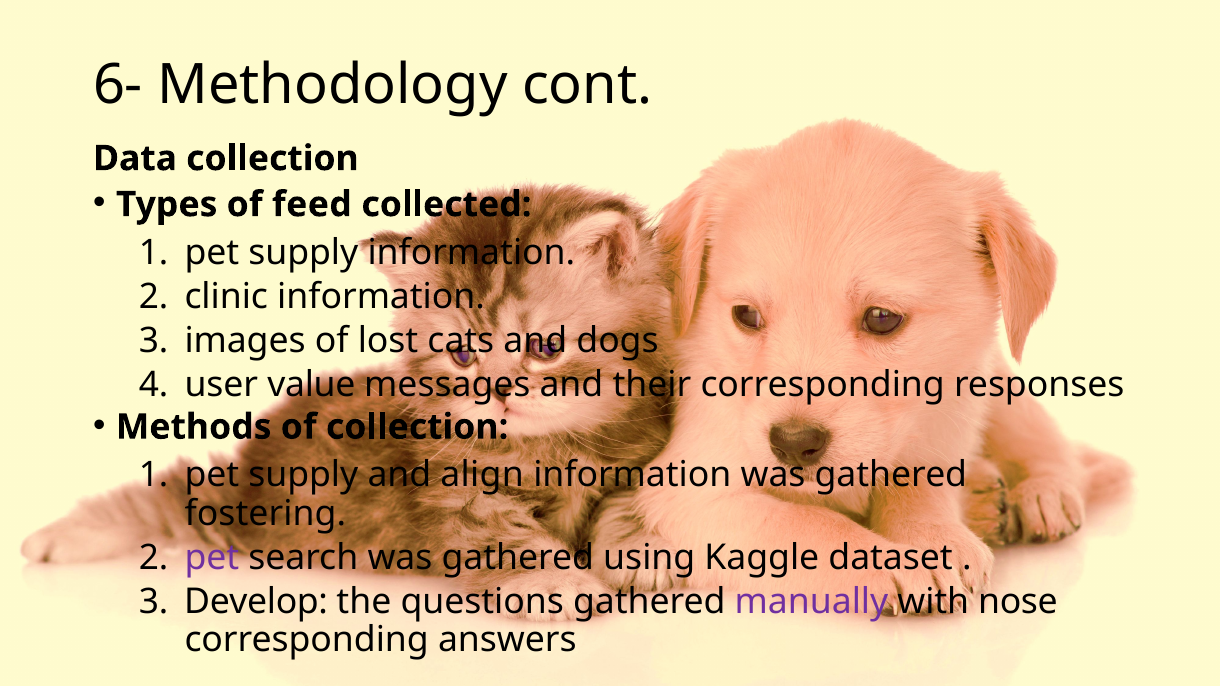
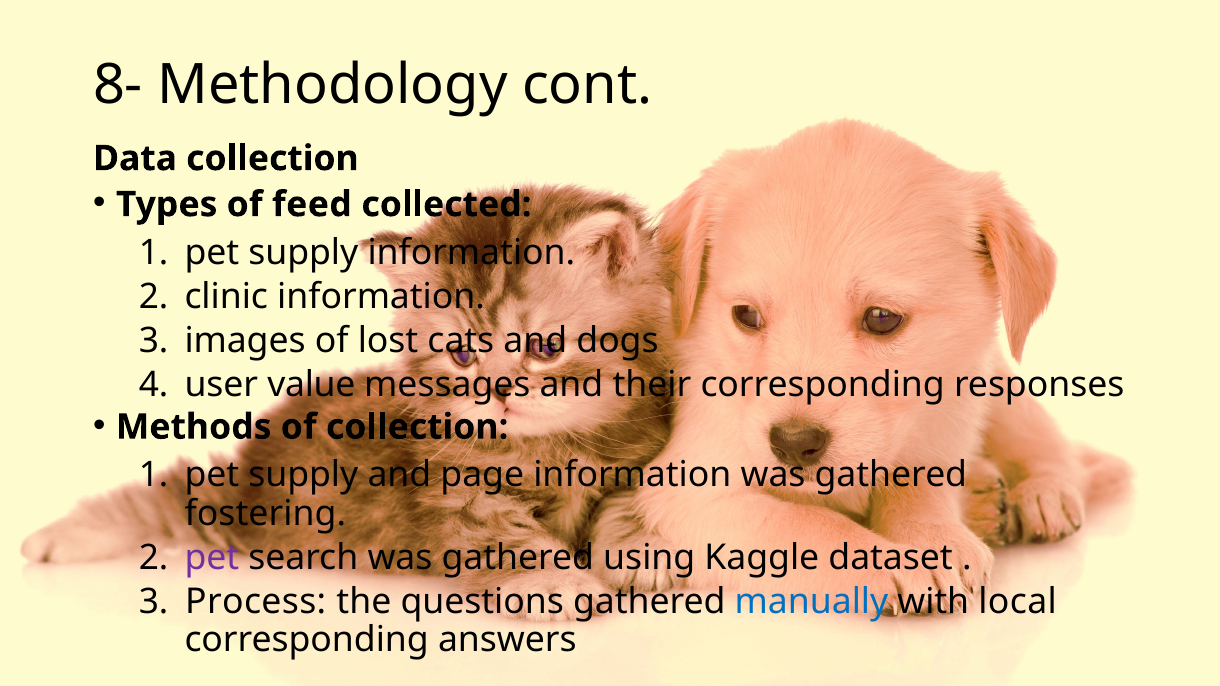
6-: 6- -> 8-
align: align -> page
Develop: Develop -> Process
manually colour: purple -> blue
nose: nose -> local
